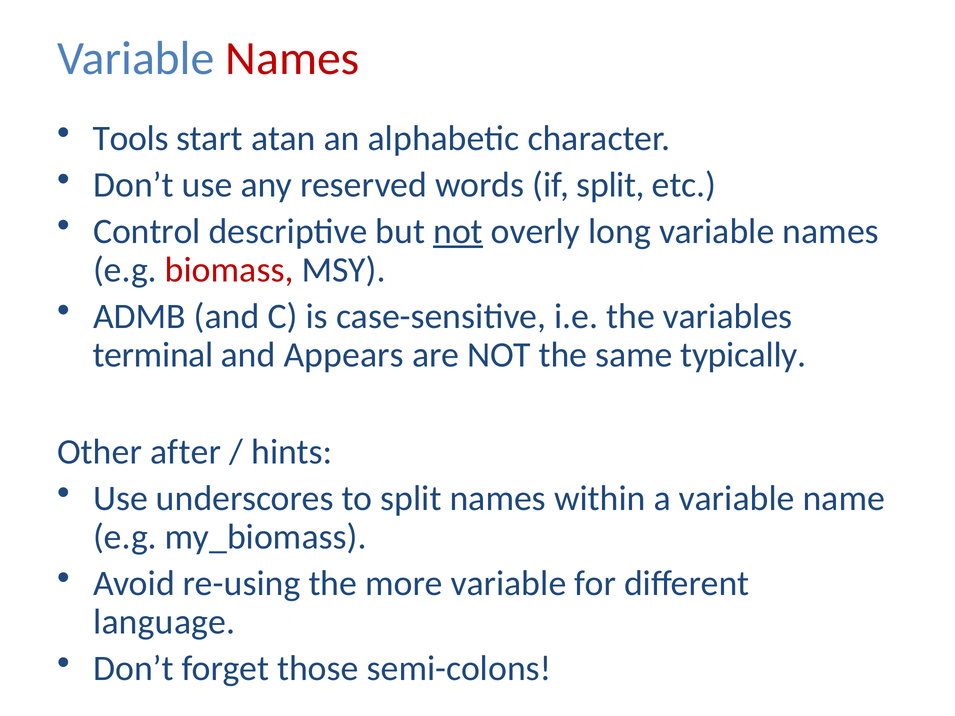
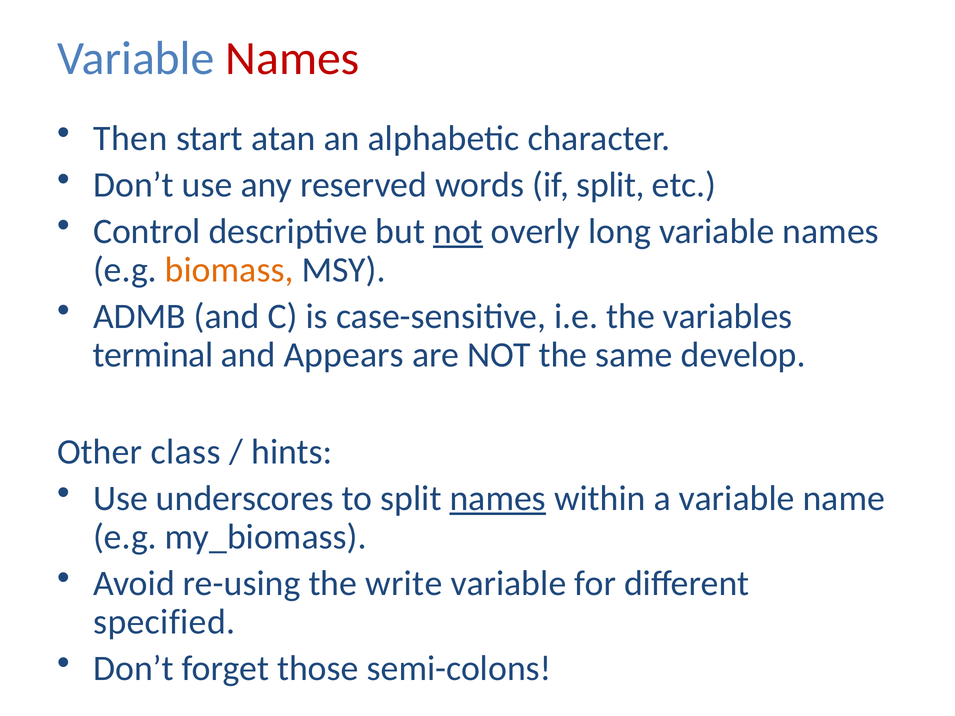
Tools: Tools -> Then
biomass colour: red -> orange
typically: typically -> develop
after: after -> class
names at (498, 499) underline: none -> present
more: more -> write
language: language -> specified
